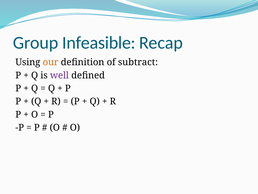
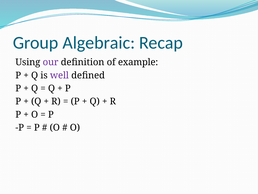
Infeasible: Infeasible -> Algebraic
our colour: orange -> purple
subtract: subtract -> example
